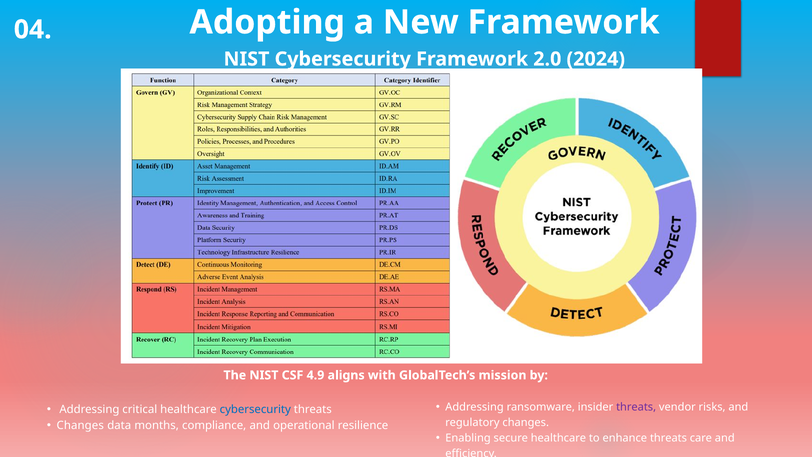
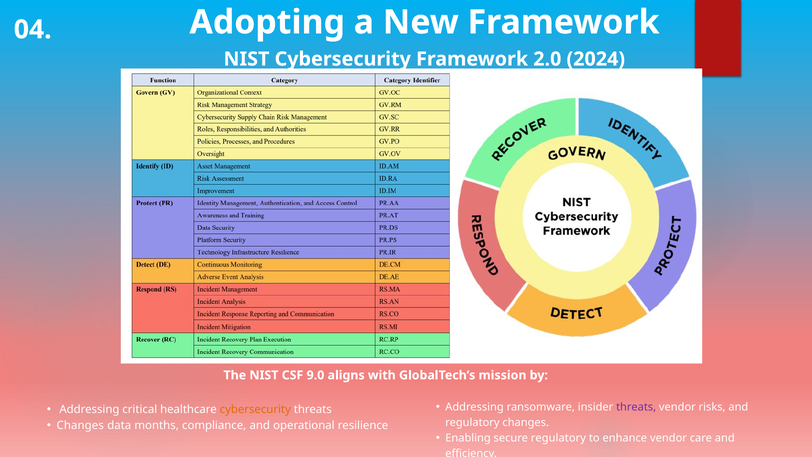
4.9: 4.9 -> 9.0
cybersecurity at (255, 409) colour: blue -> orange
secure healthcare: healthcare -> regulatory
enhance threats: threats -> vendor
